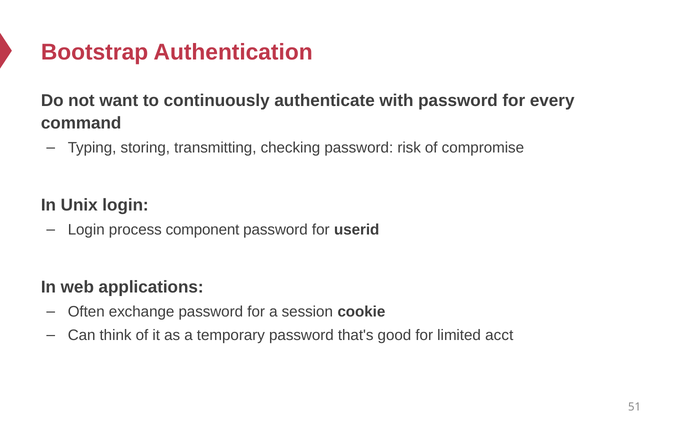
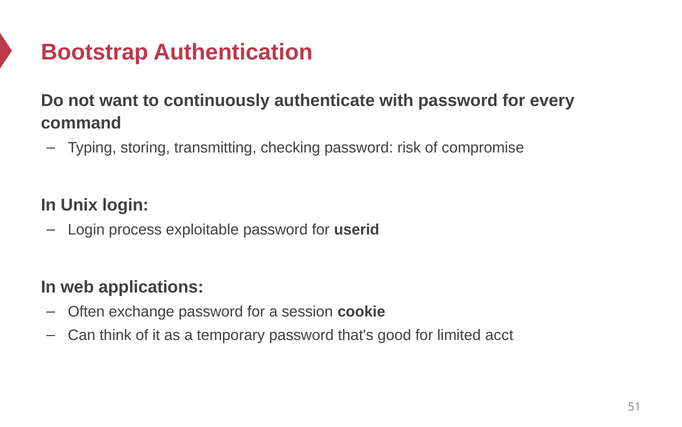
component: component -> exploitable
